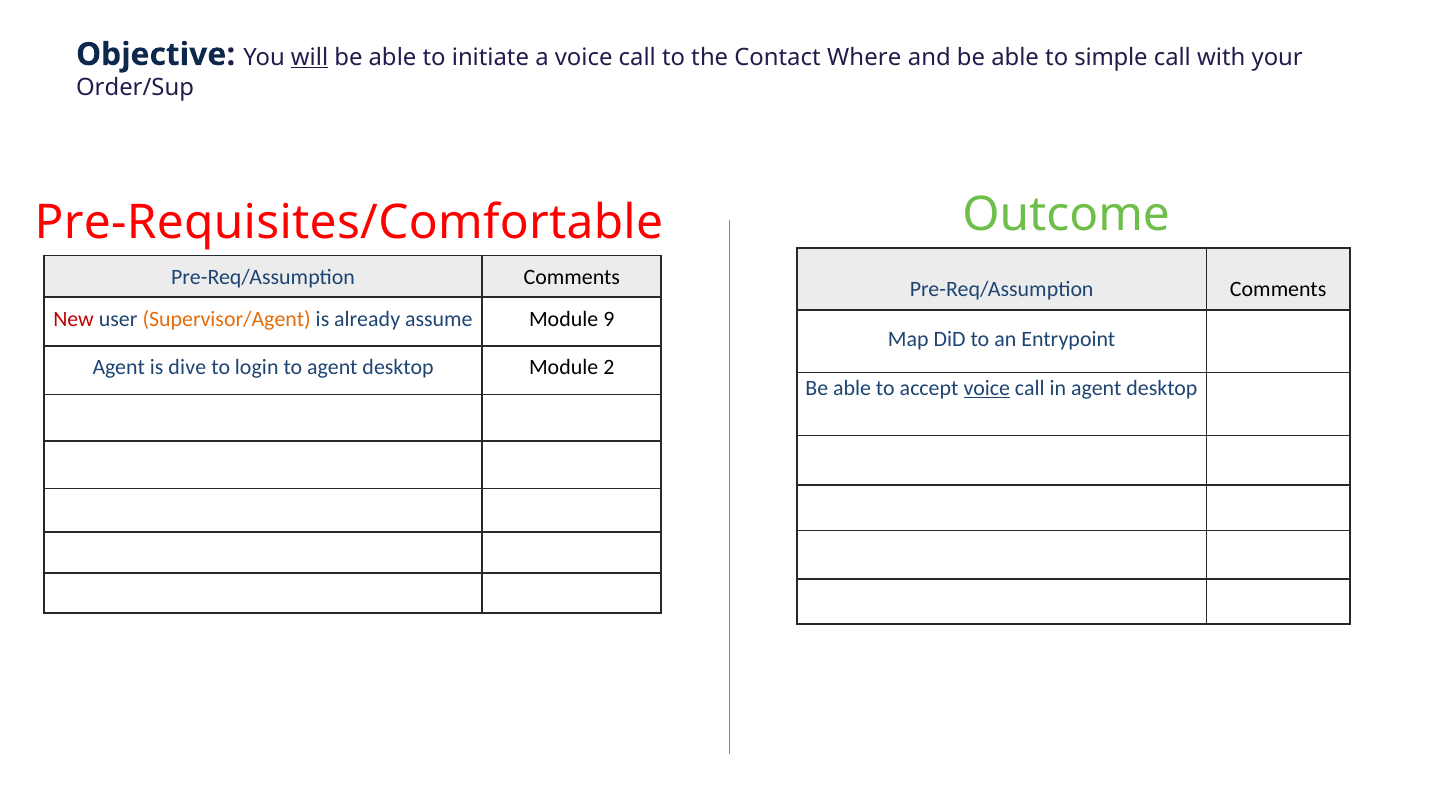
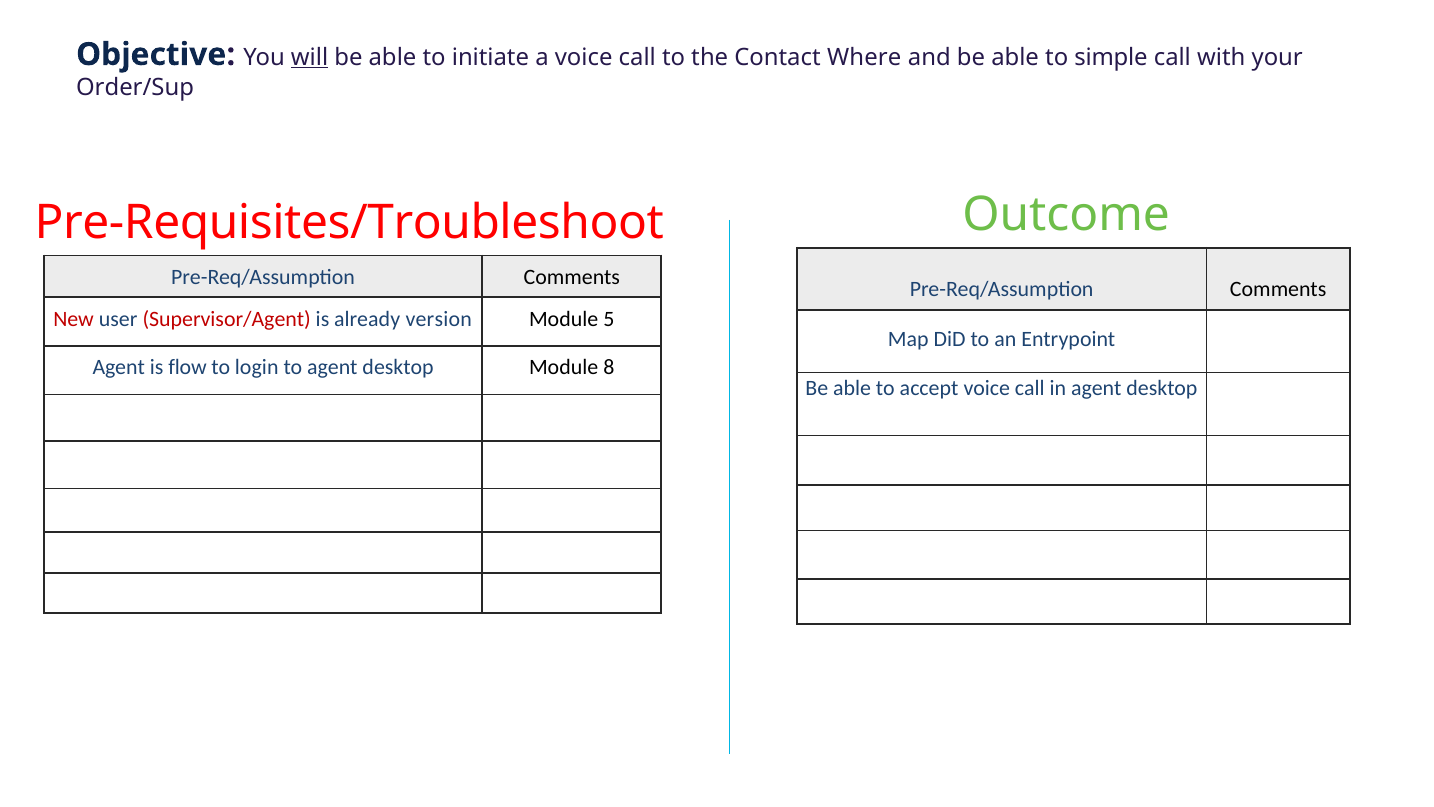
Pre-Requisites/Comfortable: Pre-Requisites/Comfortable -> Pre-Requisites/Troubleshoot
Supervisor/Agent colour: orange -> red
assume: assume -> version
9: 9 -> 5
dive: dive -> flow
2: 2 -> 8
voice at (987, 388) underline: present -> none
